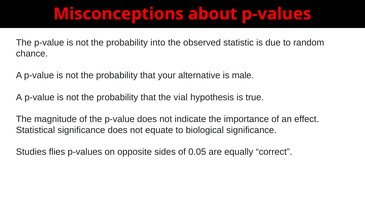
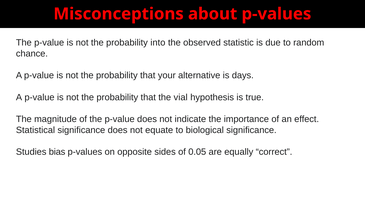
male: male -> days
flies: flies -> bias
